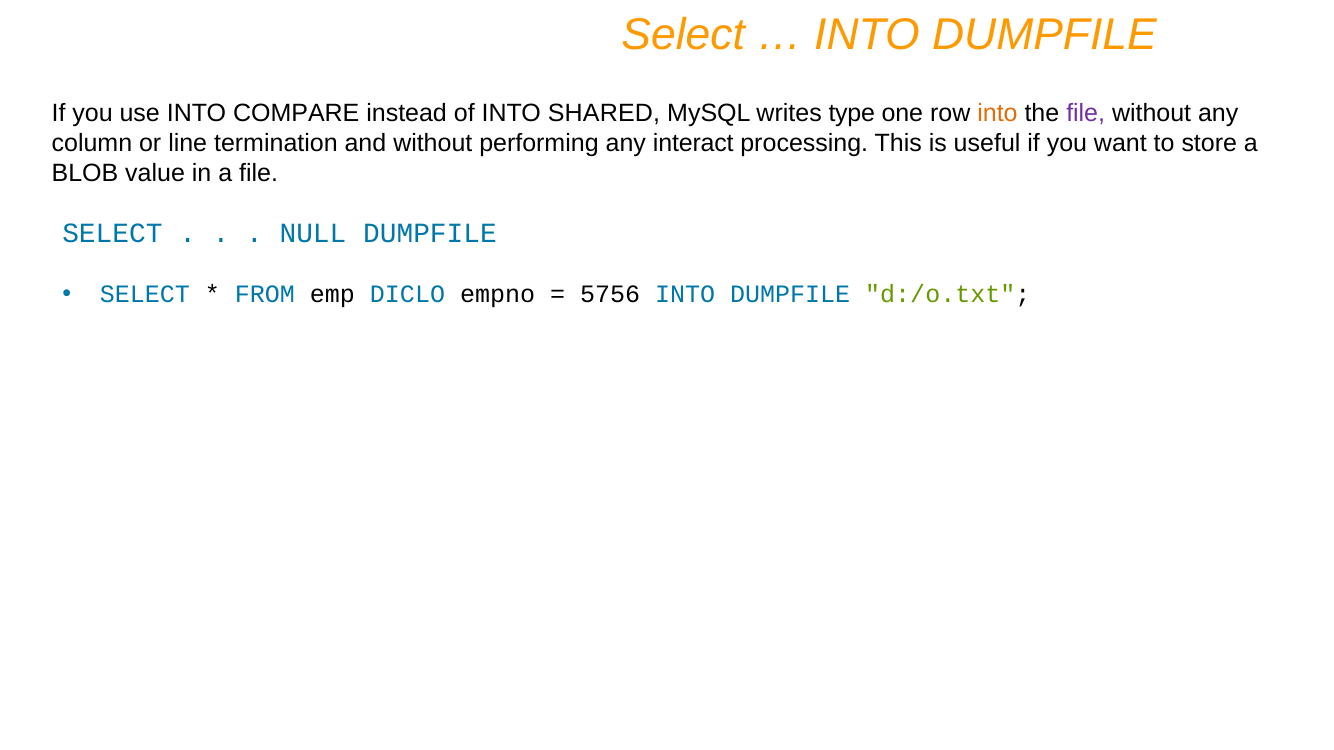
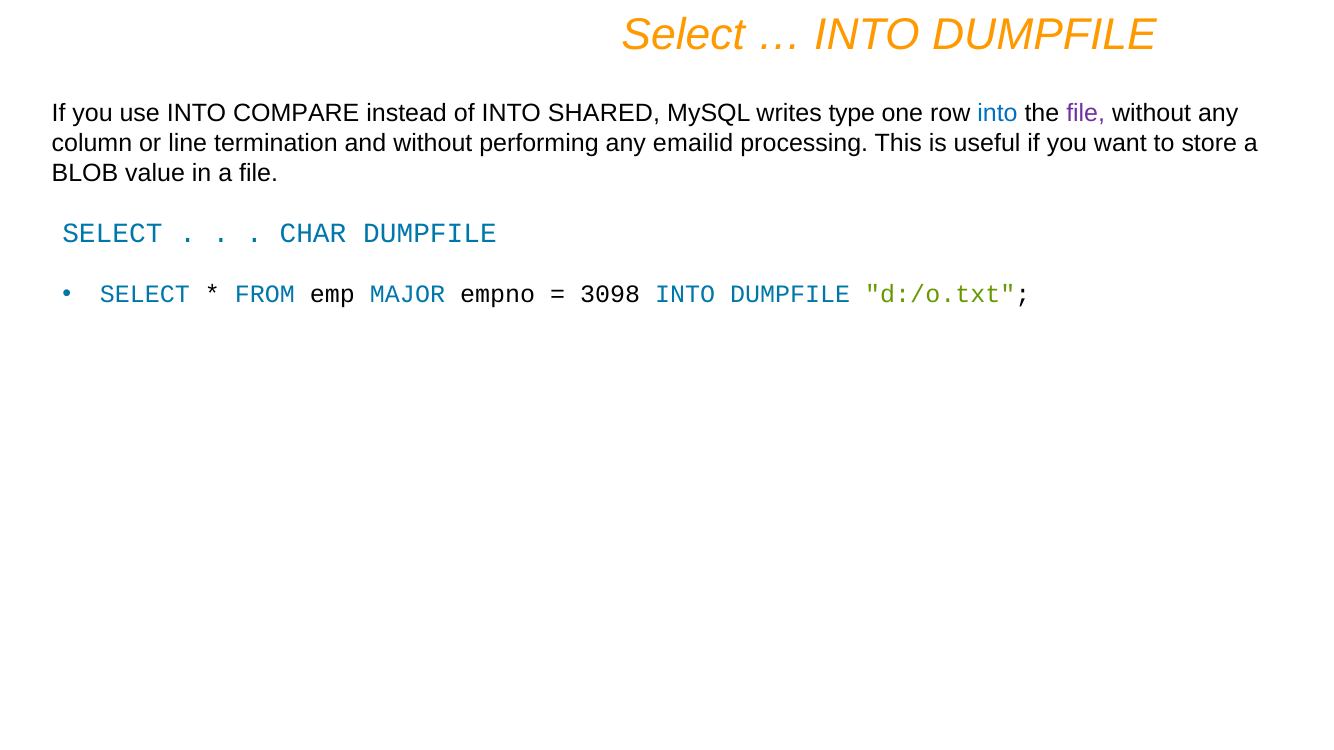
into at (997, 113) colour: orange -> blue
interact: interact -> emailid
NULL: NULL -> CHAR
DICLO: DICLO -> MAJOR
5756: 5756 -> 3098
